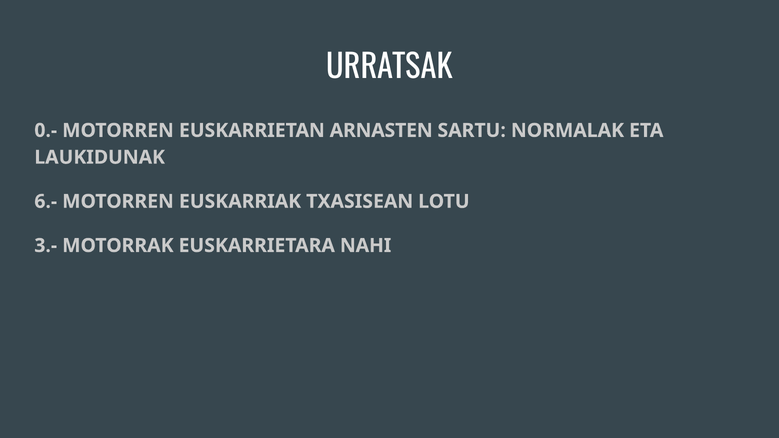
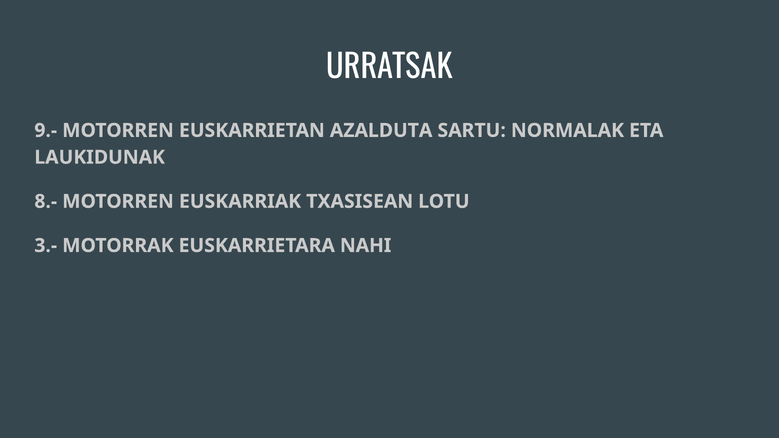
0.-: 0.- -> 9.-
ARNASTEN: ARNASTEN -> AZALDUTA
6.-: 6.- -> 8.-
